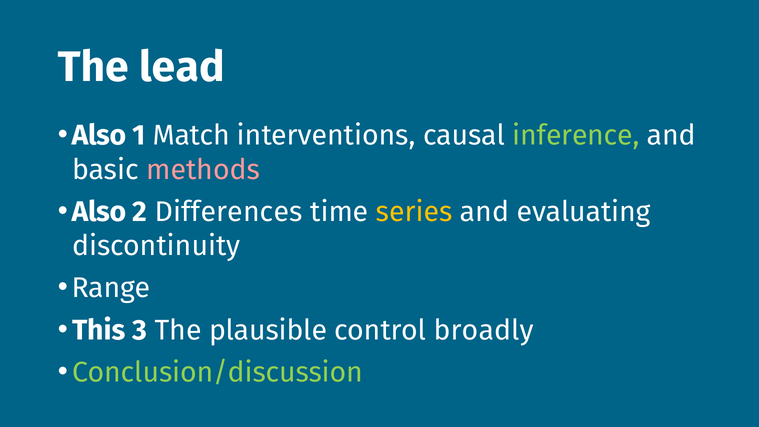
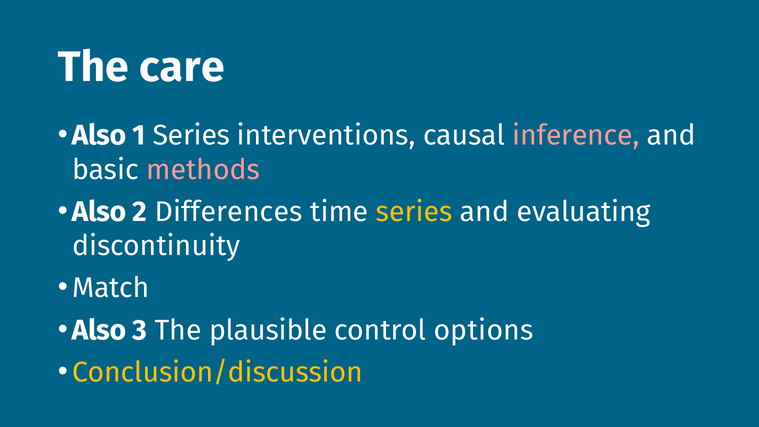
lead: lead -> care
1 Match: Match -> Series
inference colour: light green -> pink
Range: Range -> Match
This at (99, 330): This -> Also
broadly: broadly -> options
Conclusion/discussion colour: light green -> yellow
